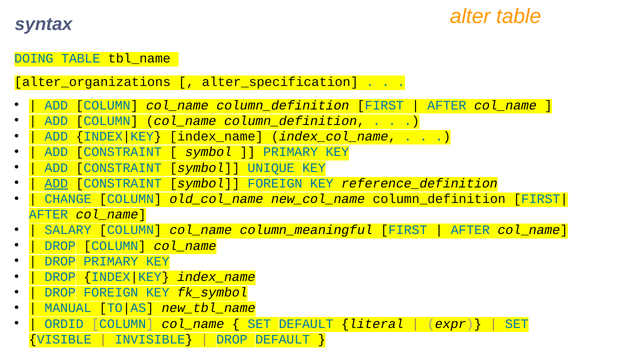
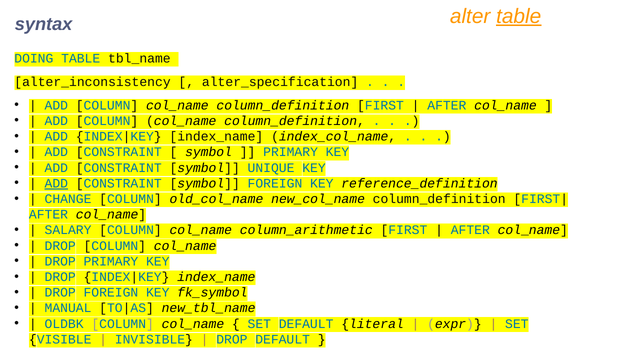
table at (519, 16) underline: none -> present
alter_organizations: alter_organizations -> alter_inconsistency
column_meaningful: column_meaningful -> column_arithmetic
ORDID: ORDID -> OLDBK
